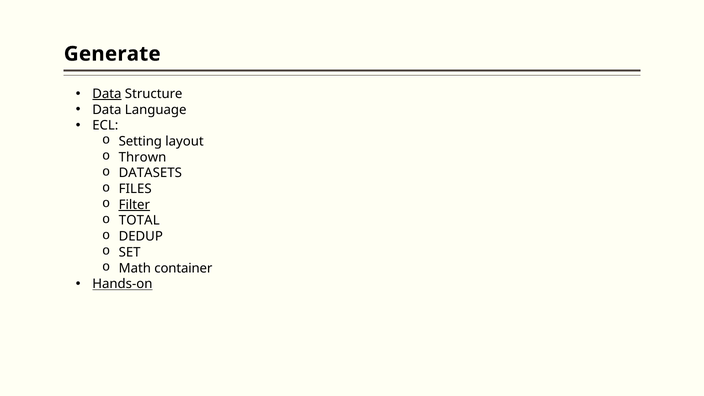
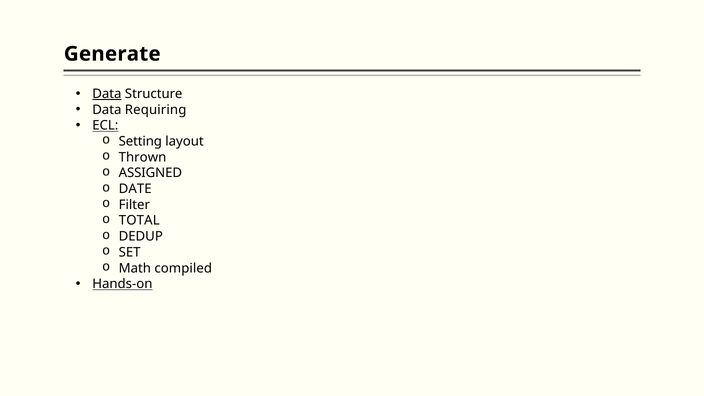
Language: Language -> Requiring
ECL underline: none -> present
DATASETS: DATASETS -> ASSIGNED
FILES: FILES -> DATE
Filter underline: present -> none
container: container -> compiled
